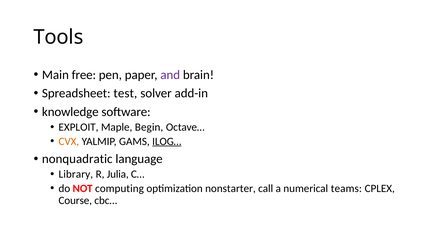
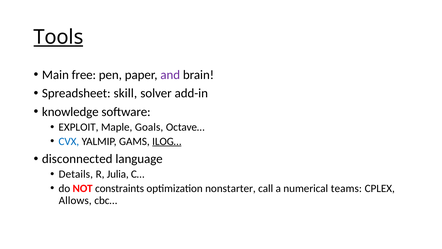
Tools underline: none -> present
test: test -> skill
Begin: Begin -> Goals
CVX colour: orange -> blue
nonquadratic: nonquadratic -> disconnected
Library: Library -> Details
computing: computing -> constraints
Course: Course -> Allows
